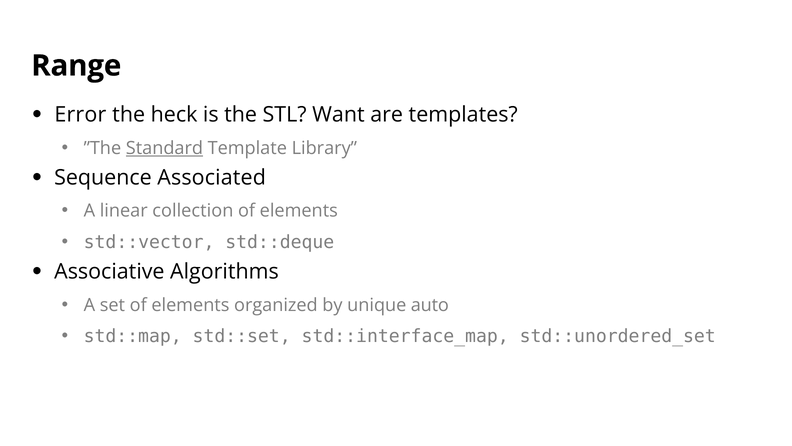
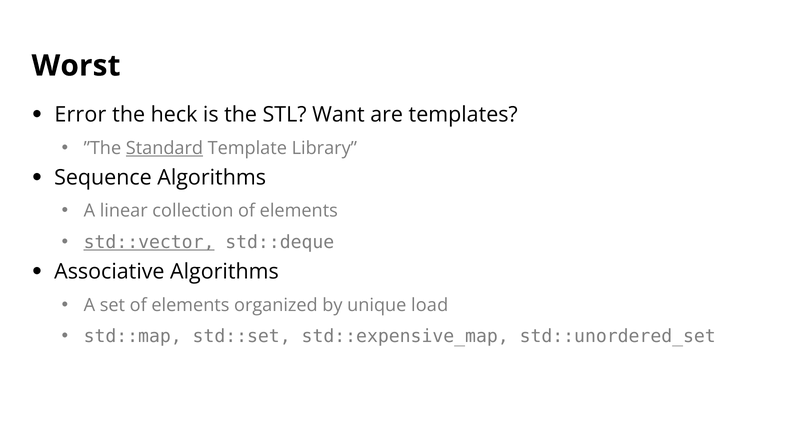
Range: Range -> Worst
Sequence Associated: Associated -> Algorithms
std::vector underline: none -> present
auto: auto -> load
std::interface_map: std::interface_map -> std::expensive_map
